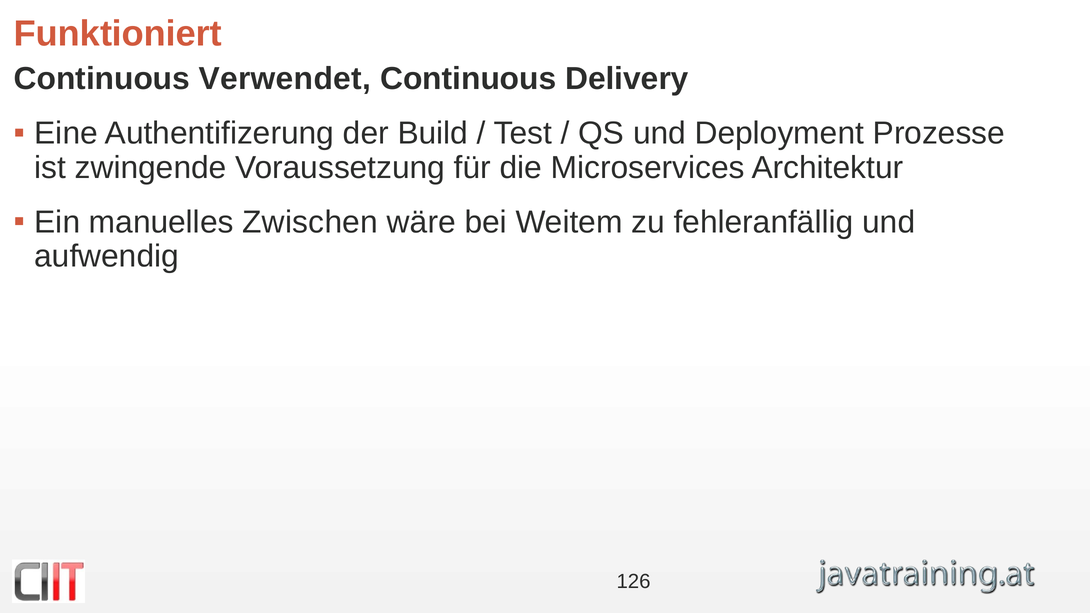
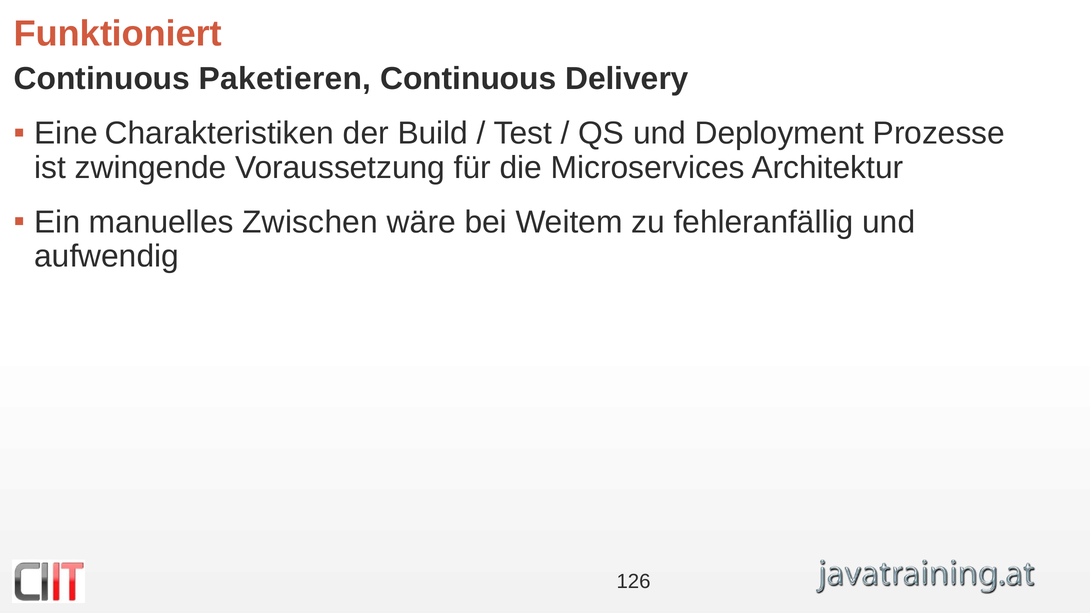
Verwendet: Verwendet -> Paketieren
Authentifizerung: Authentifizerung -> Charakteristiken
